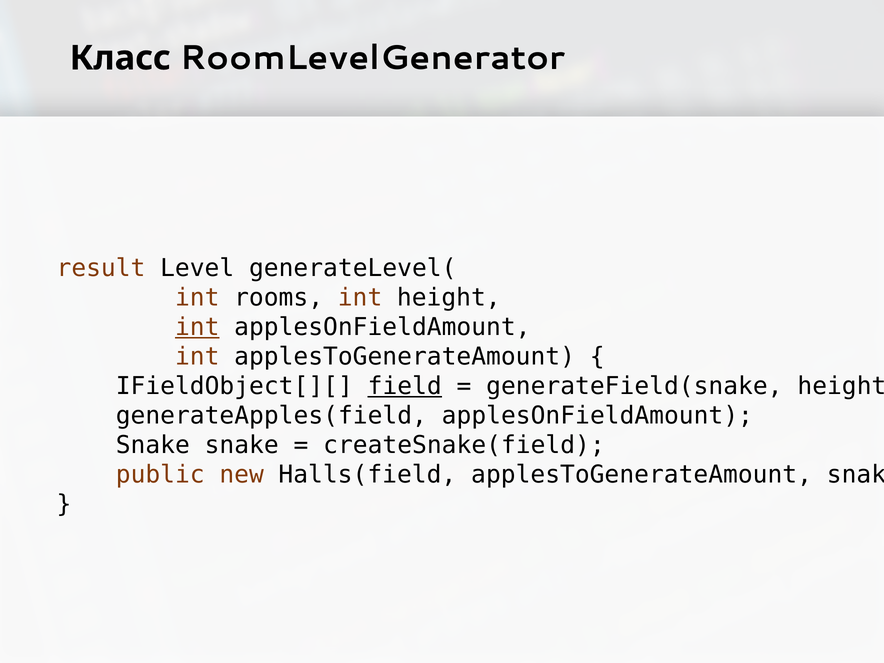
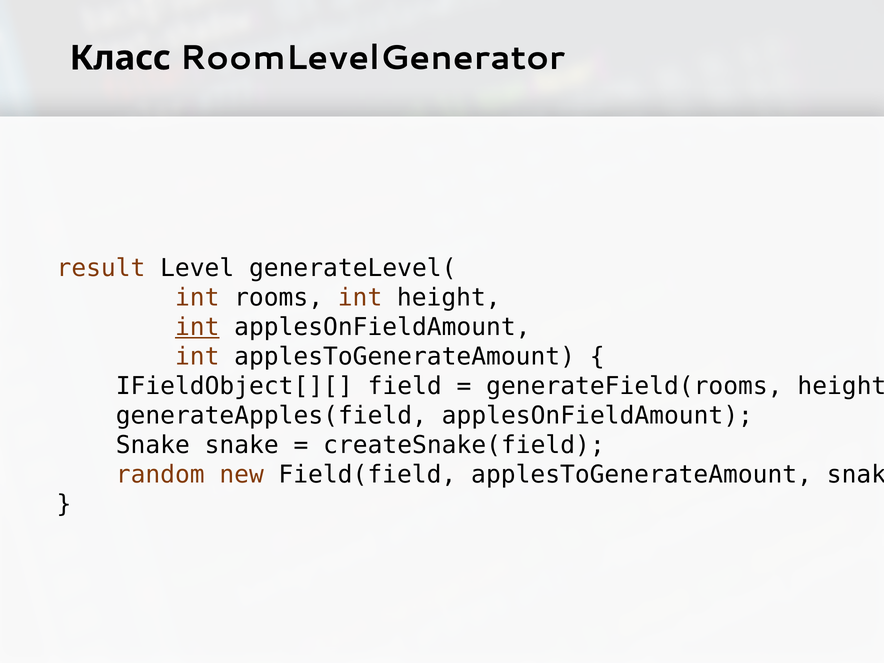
field underline: present -> none
generateField(snake: generateField(snake -> generateField(rooms
public: public -> random
Halls(field: Halls(field -> Field(field
